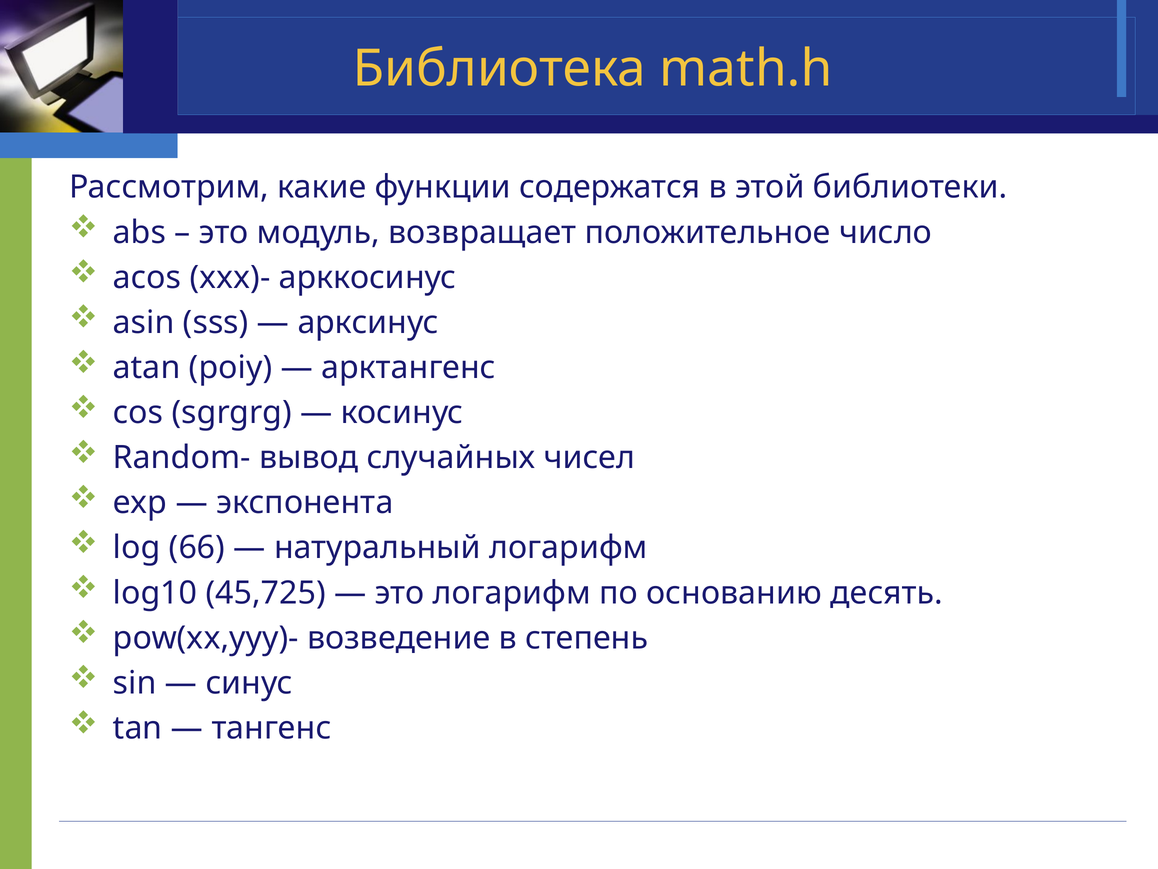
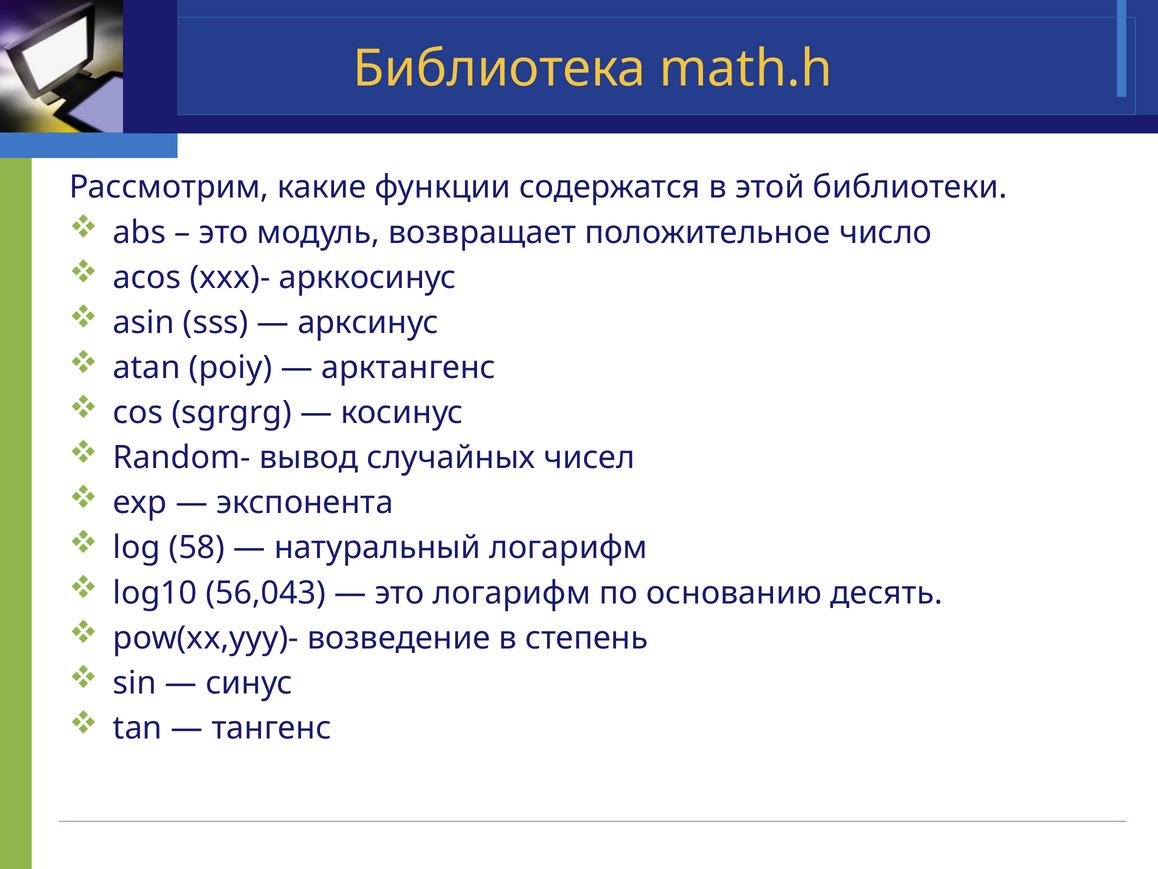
66: 66 -> 58
45,725: 45,725 -> 56,043
